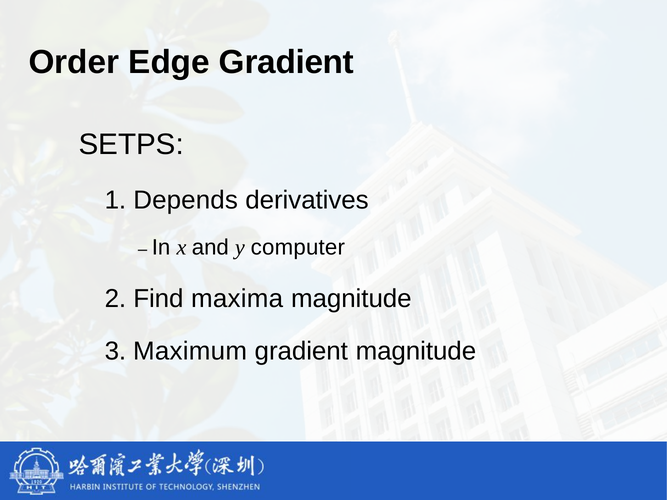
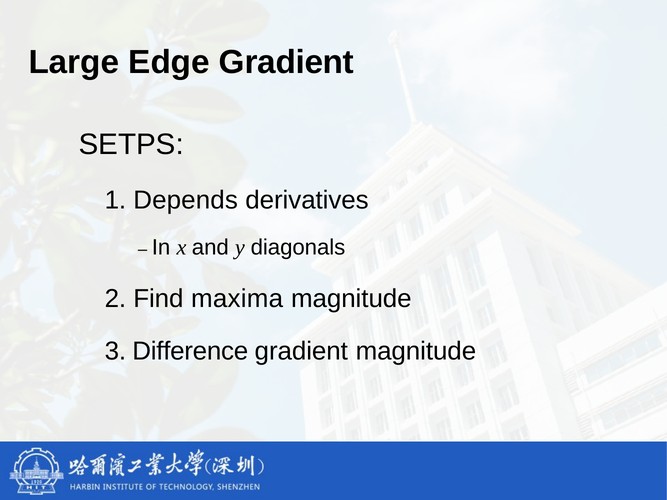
Order: Order -> Large
computer: computer -> diagonals
Maximum: Maximum -> Difference
